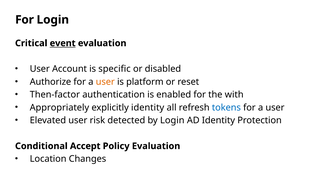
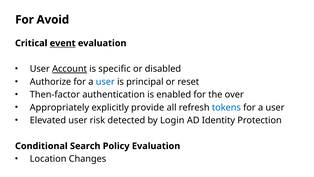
For Login: Login -> Avoid
Account underline: none -> present
user at (105, 82) colour: orange -> blue
platform: platform -> principal
with: with -> over
explicitly identity: identity -> provide
Accept: Accept -> Search
